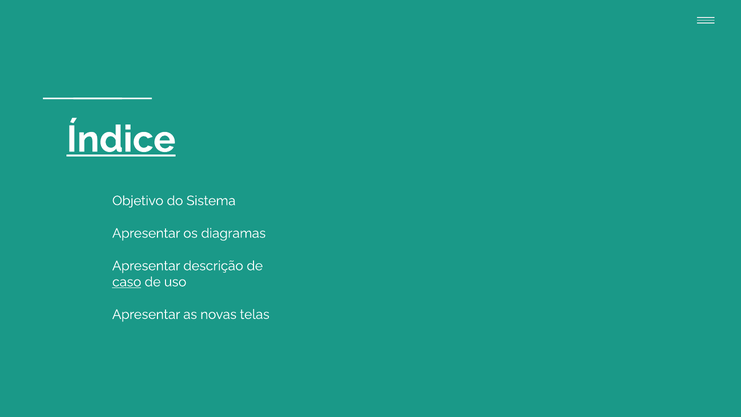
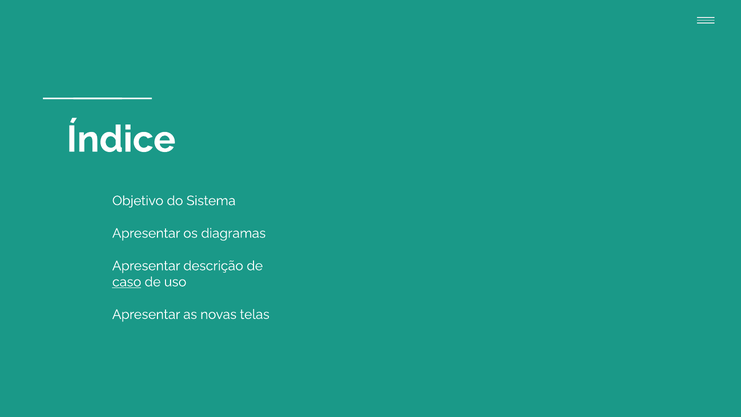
Índice underline: present -> none
